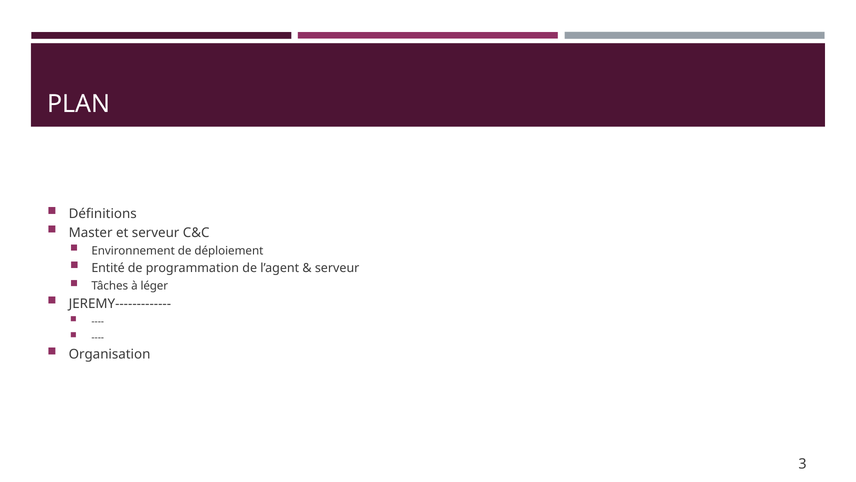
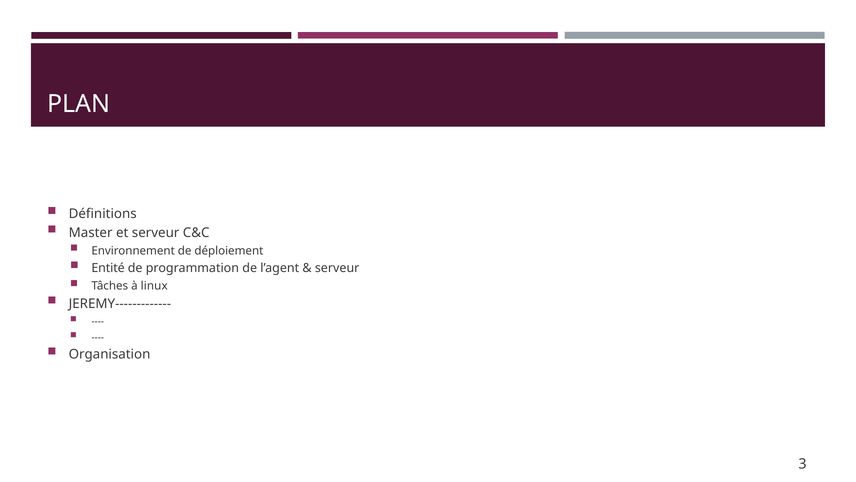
léger: léger -> linux
